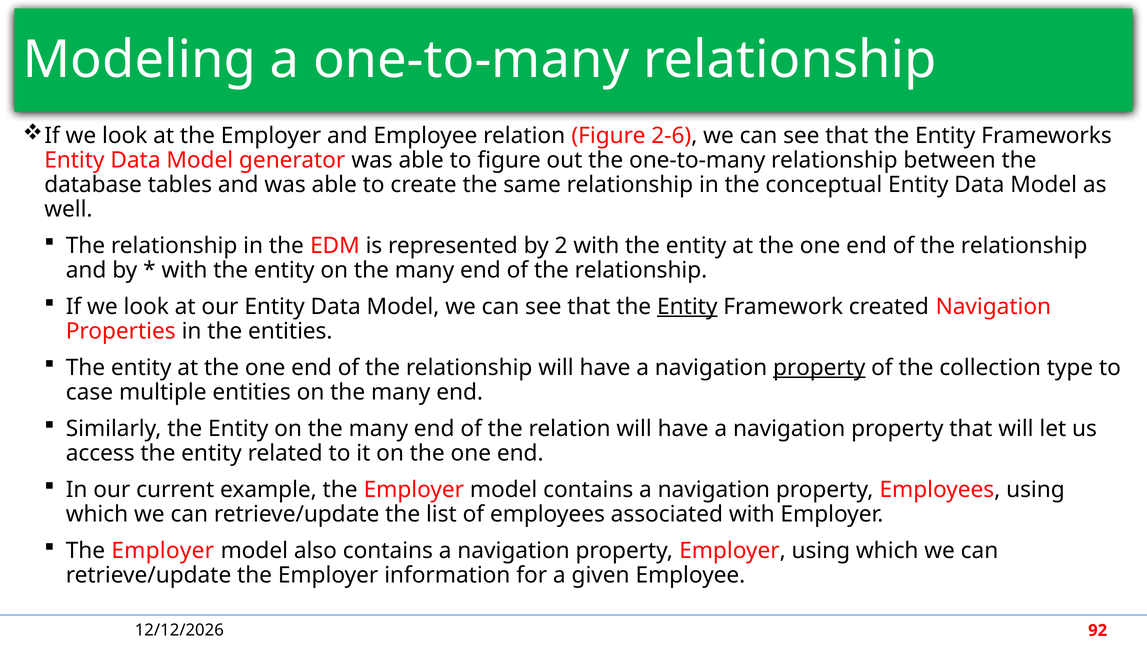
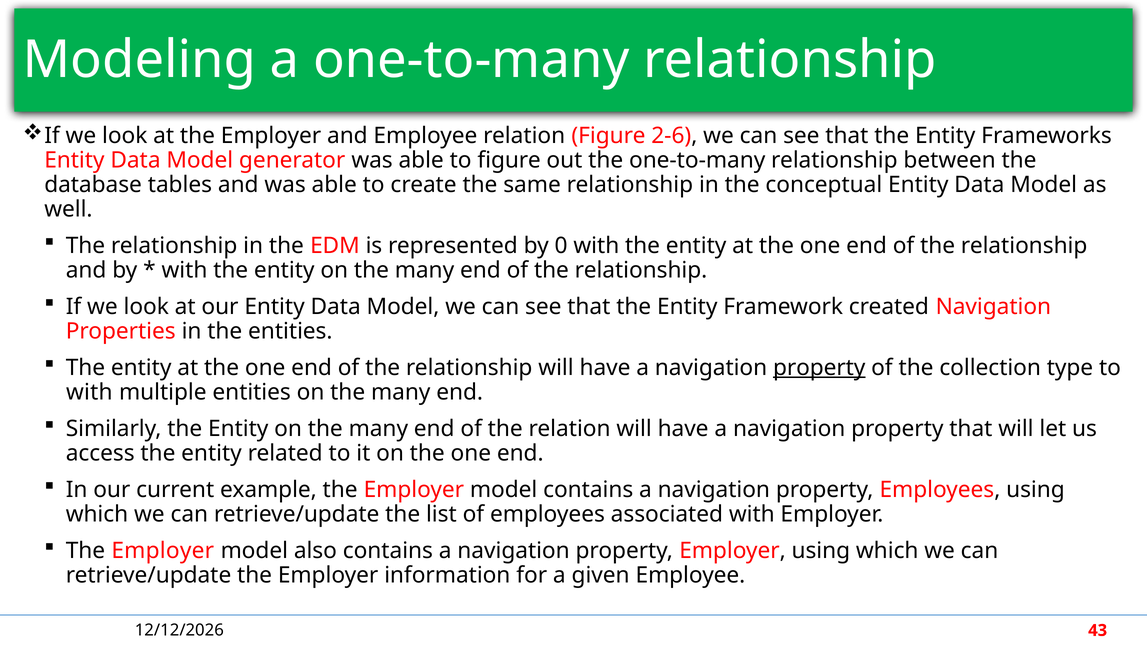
2: 2 -> 0
Entity at (687, 307) underline: present -> none
case at (89, 392): case -> with
92: 92 -> 43
